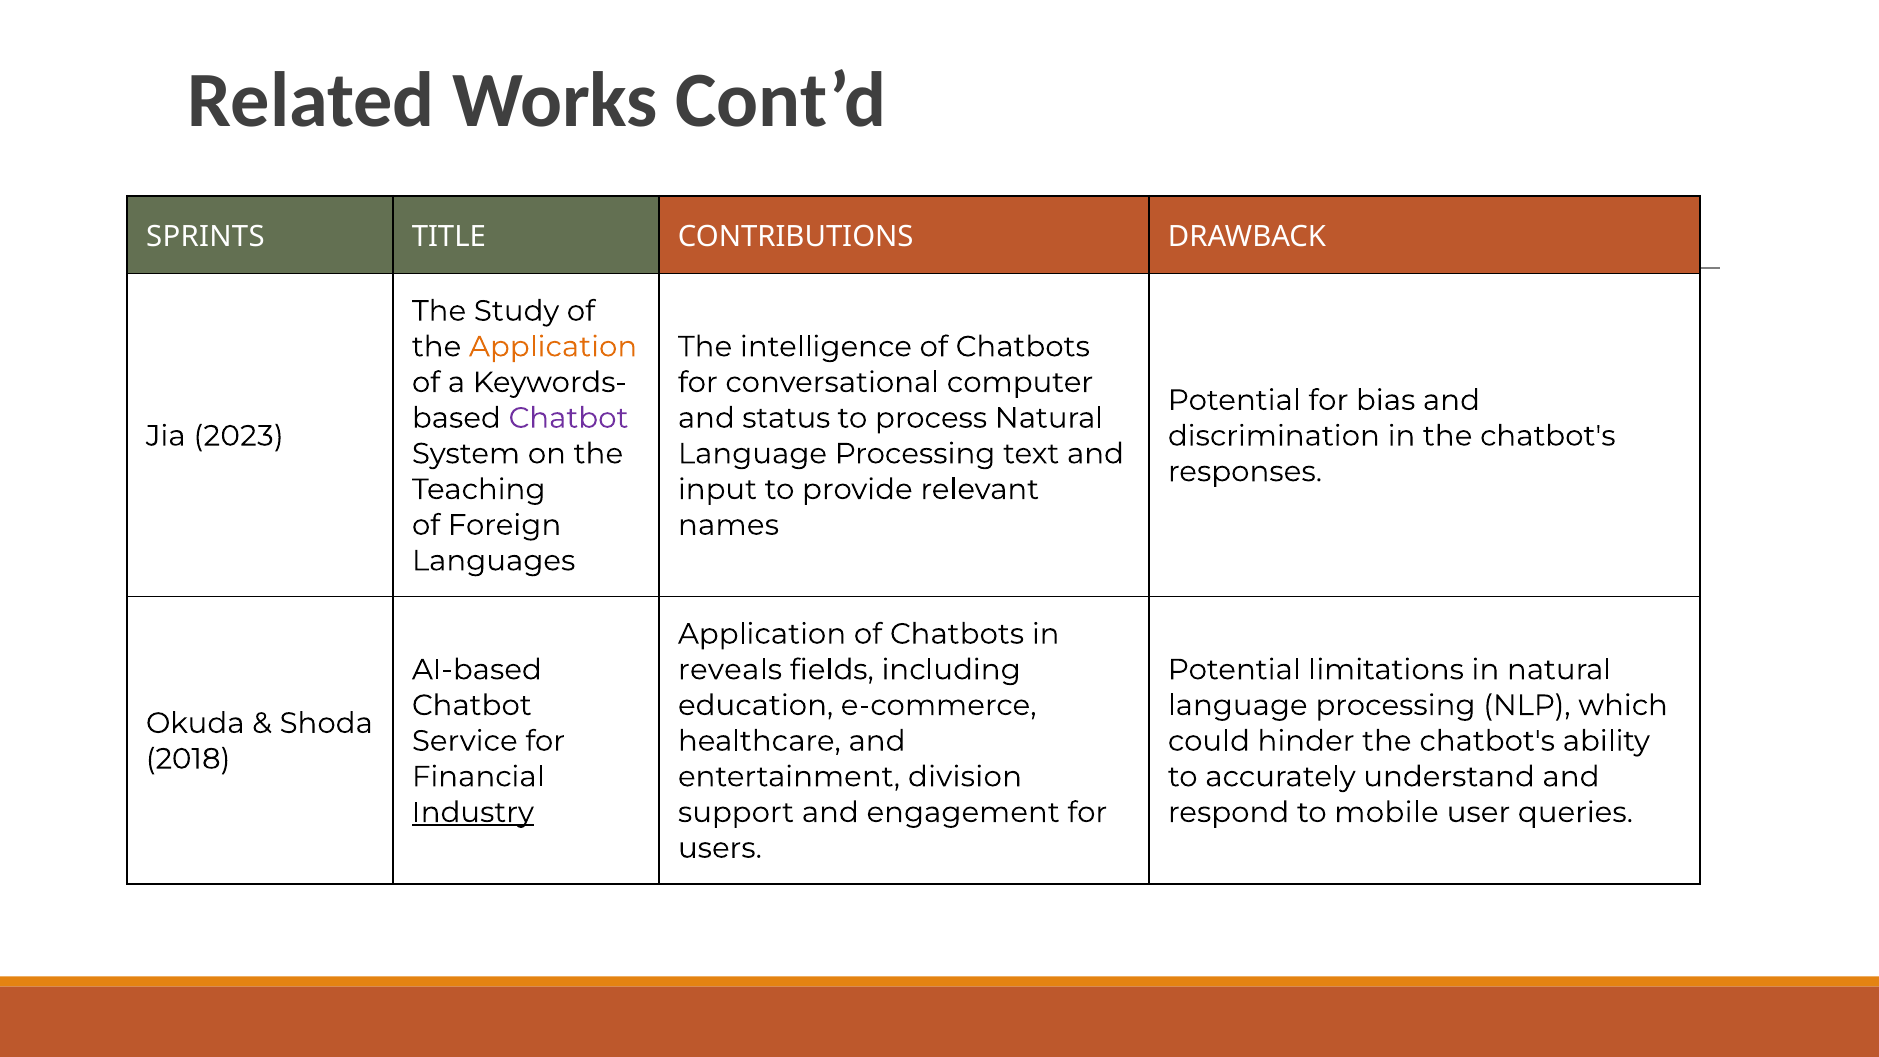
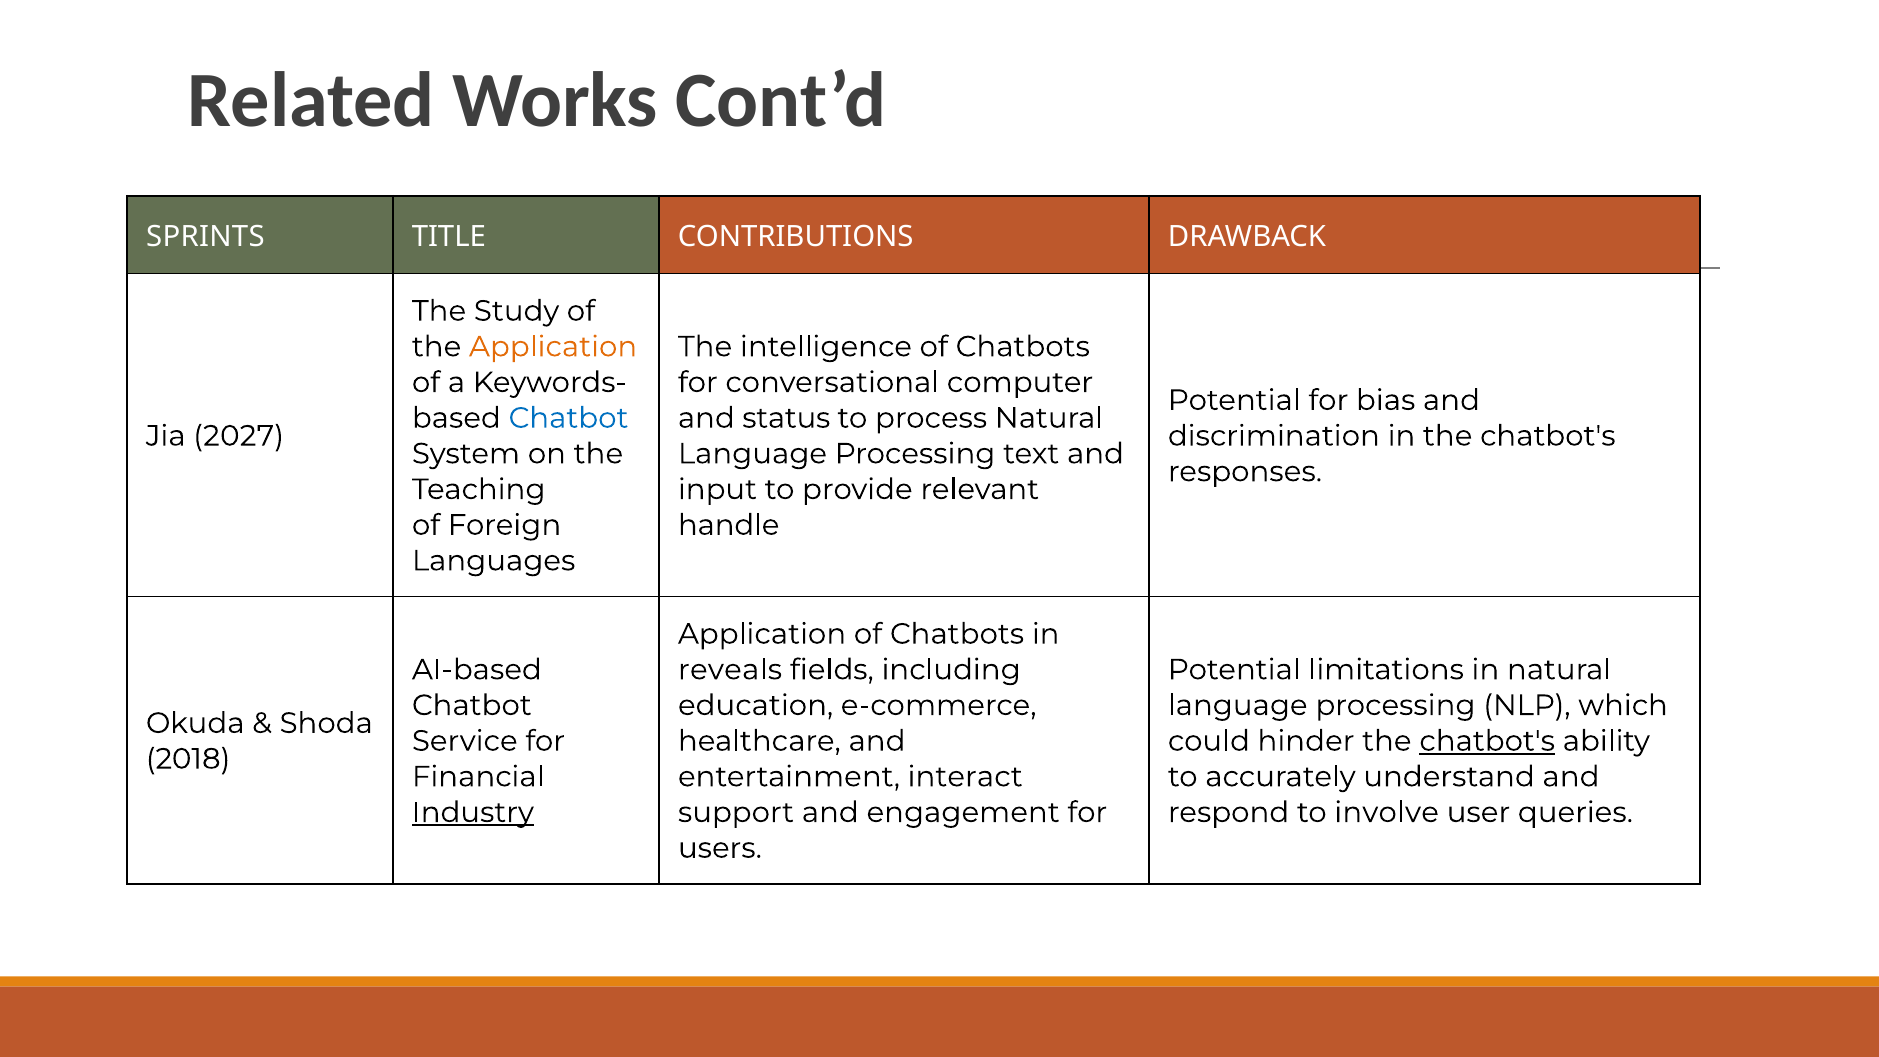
Chatbot at (568, 418) colour: purple -> blue
2023: 2023 -> 2027
names: names -> handle
chatbot's at (1487, 741) underline: none -> present
division: division -> interact
mobile: mobile -> involve
